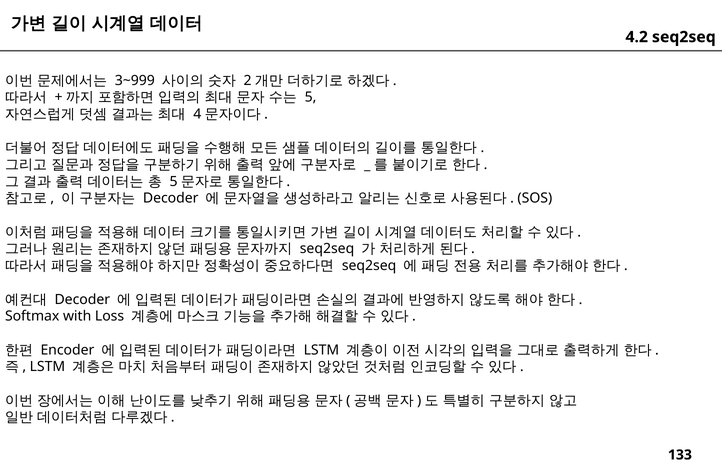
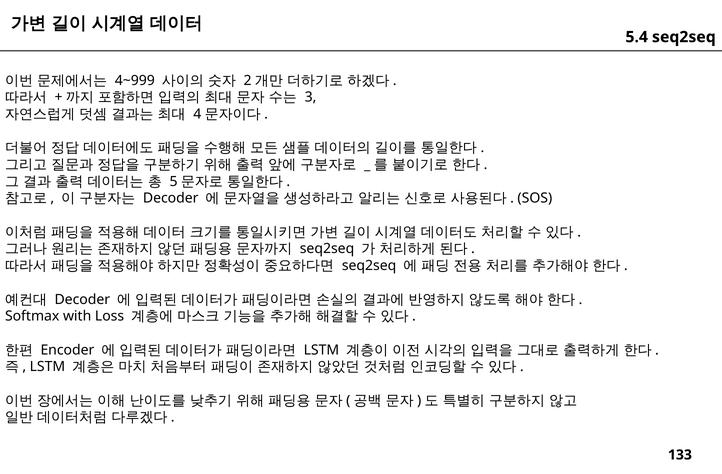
4.2: 4.2 -> 5.4
3~999: 3~999 -> 4~999
5: 5 -> 3
